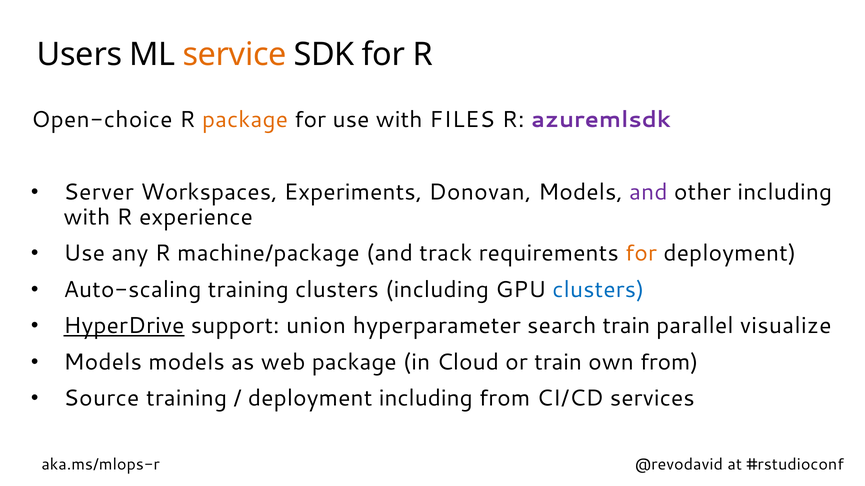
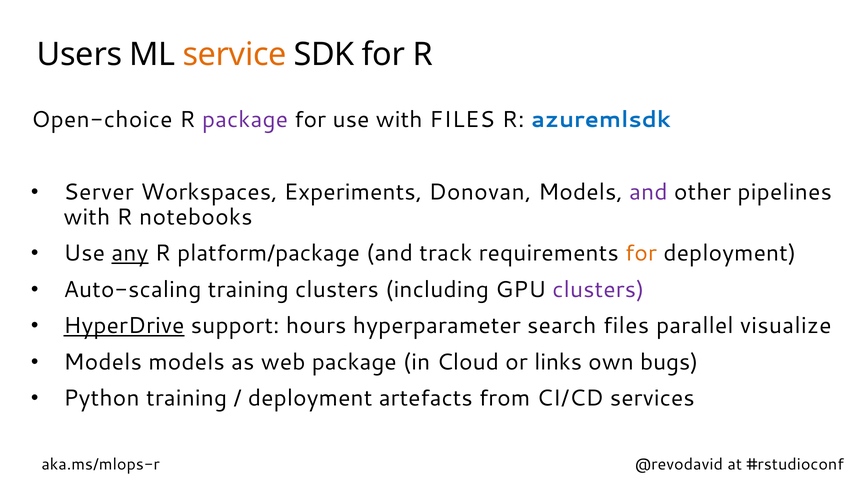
package at (245, 120) colour: orange -> purple
azuremlsdk colour: purple -> blue
other including: including -> pipelines
experience: experience -> notebooks
any underline: none -> present
machine/package: machine/package -> platform/package
clusters at (598, 290) colour: blue -> purple
union: union -> hours
search train: train -> files
or train: train -> links
own from: from -> bugs
Source: Source -> Python
deployment including: including -> artefacts
